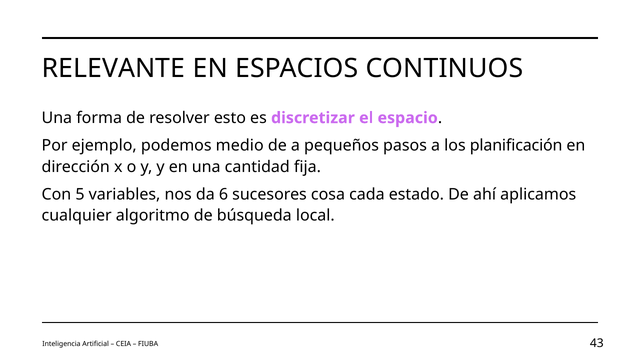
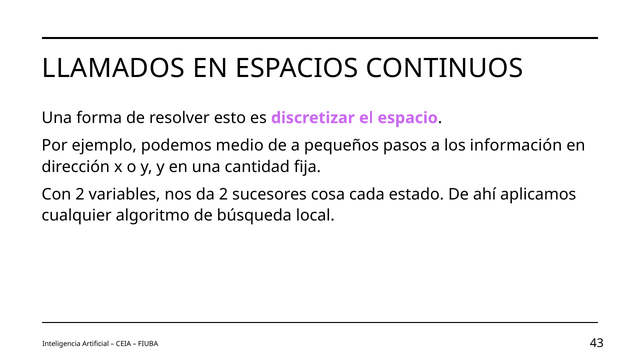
RELEVANTE: RELEVANTE -> LLAMADOS
planificación: planificación -> información
Con 5: 5 -> 2
da 6: 6 -> 2
